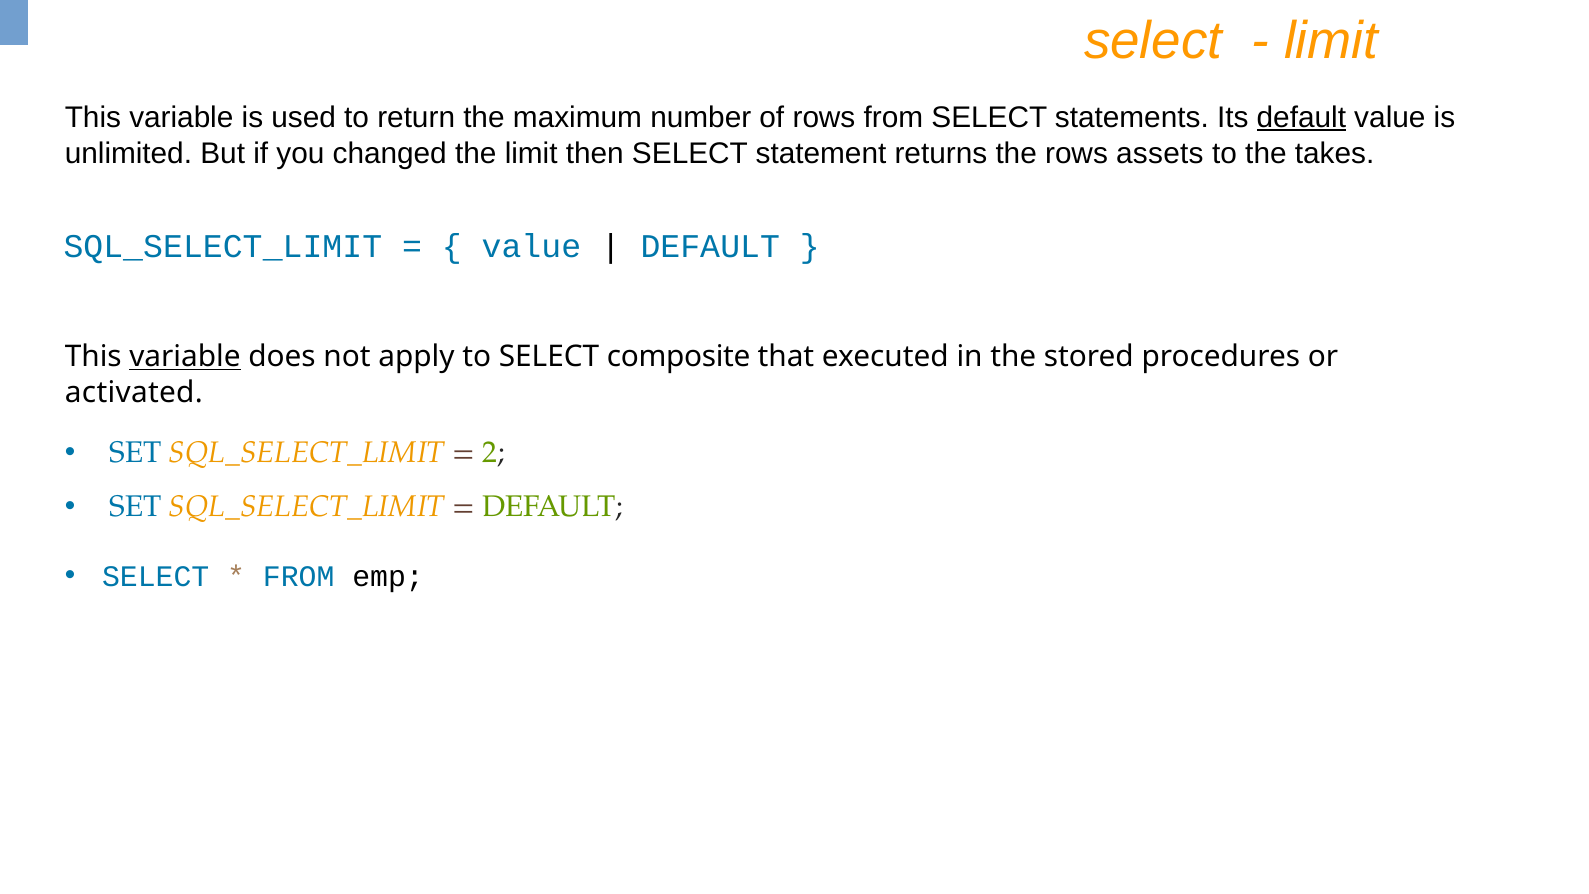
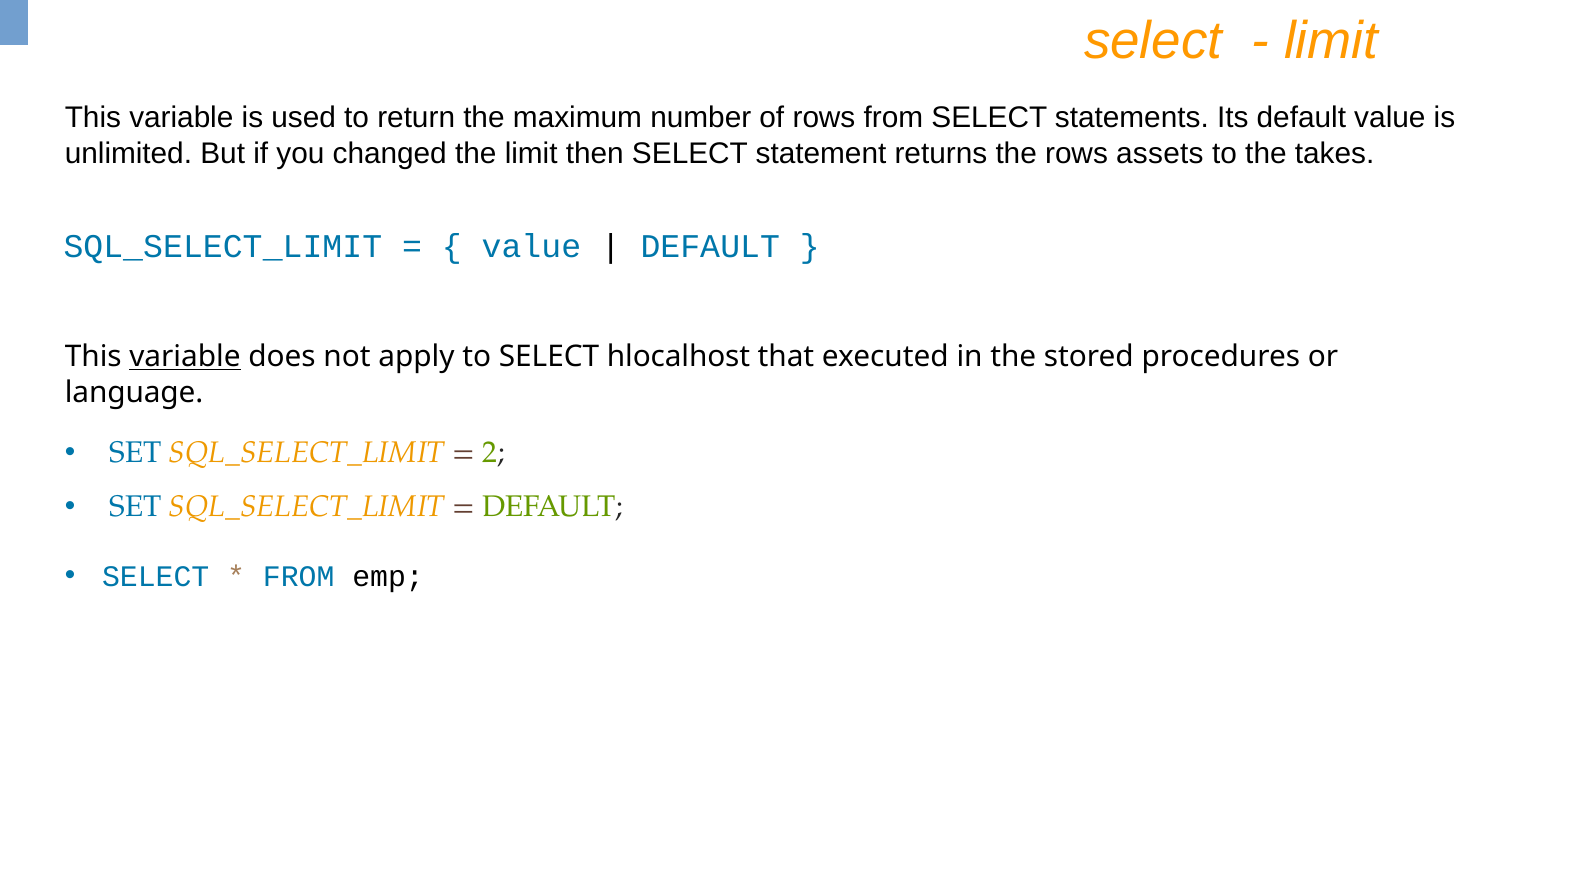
default at (1301, 117) underline: present -> none
composite: composite -> hlocalhost
activated: activated -> language
